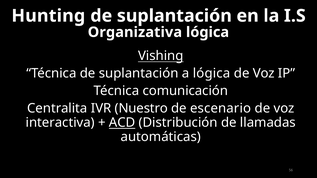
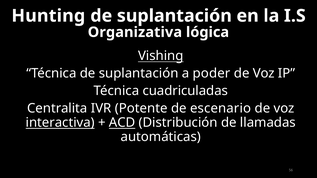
a lógica: lógica -> poder
comunicación: comunicación -> cuadriculadas
Nuestro: Nuestro -> Potente
interactiva underline: none -> present
